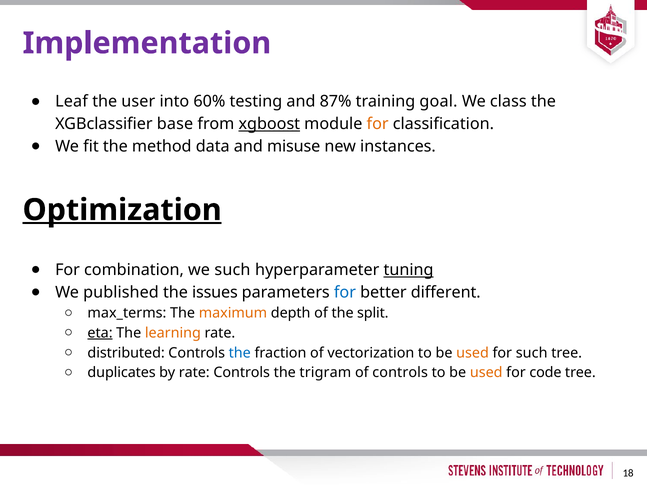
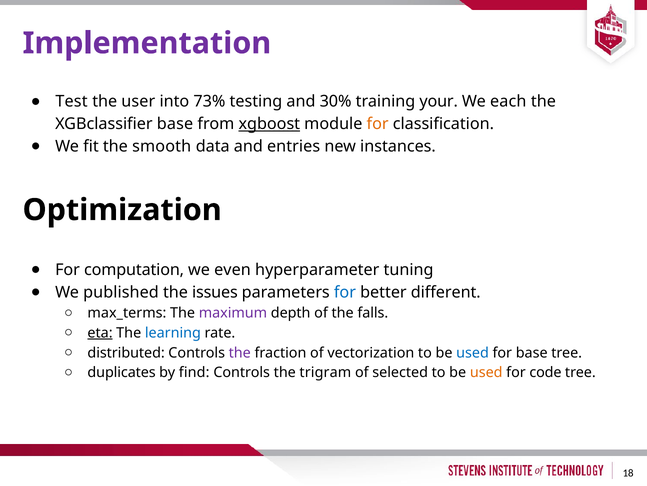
Leaf: Leaf -> Test
60%: 60% -> 73%
87%: 87% -> 30%
goal: goal -> your
class: class -> each
method: method -> smooth
misuse: misuse -> entries
Optimization underline: present -> none
combination: combination -> computation
we such: such -> even
tuning underline: present -> none
maximum colour: orange -> purple
split: split -> falls
learning colour: orange -> blue
the at (240, 352) colour: blue -> purple
used at (473, 352) colour: orange -> blue
for such: such -> base
by rate: rate -> find
of controls: controls -> selected
